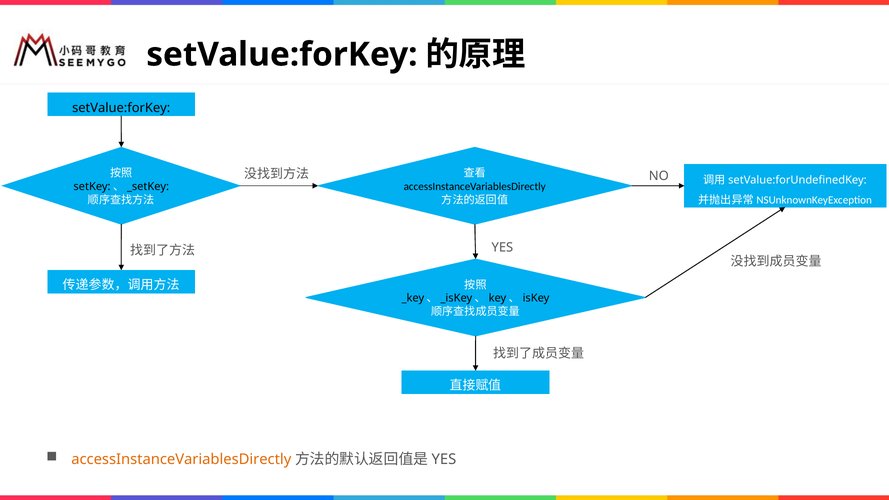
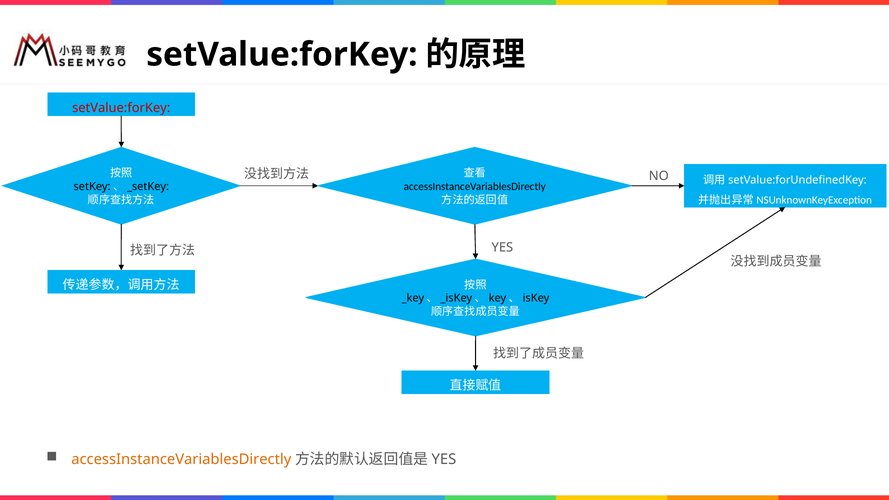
setValue:forKey at (121, 108) colour: black -> red
